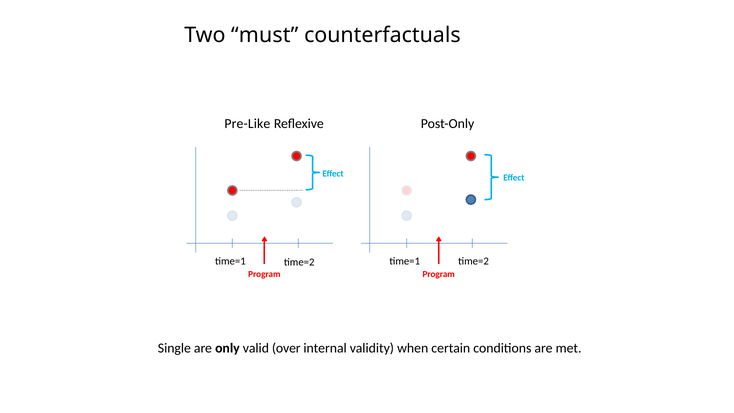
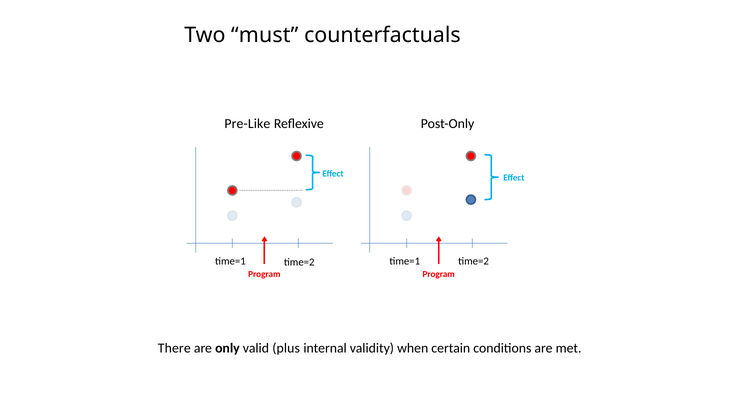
Single: Single -> There
over: over -> plus
